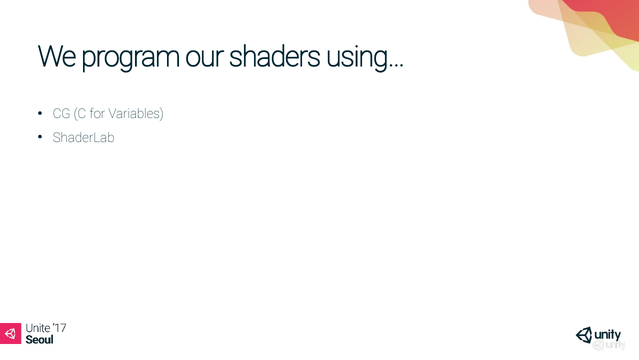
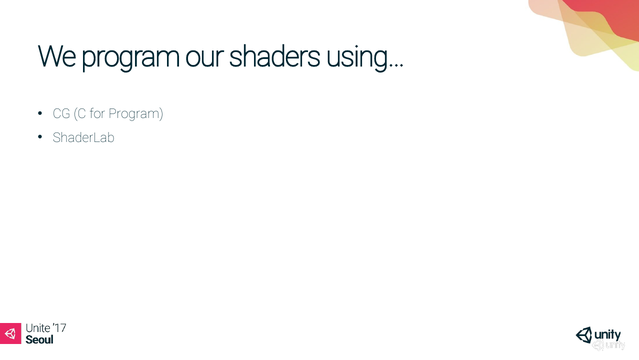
for Variables: Variables -> Program
